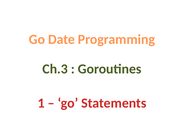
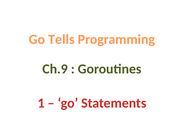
Date: Date -> Tells
Ch.3: Ch.3 -> Ch.9
